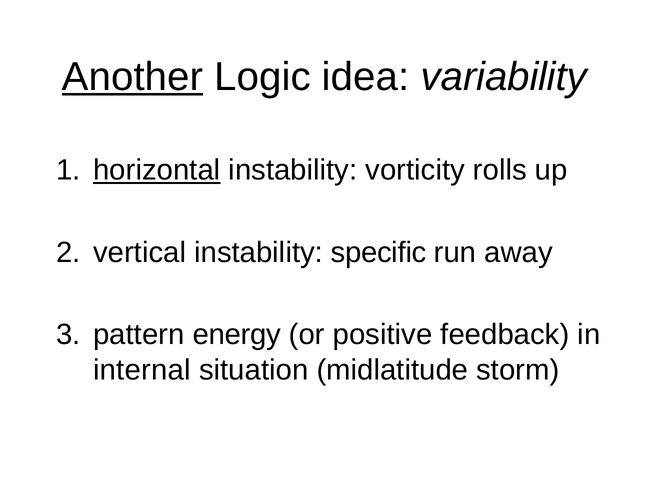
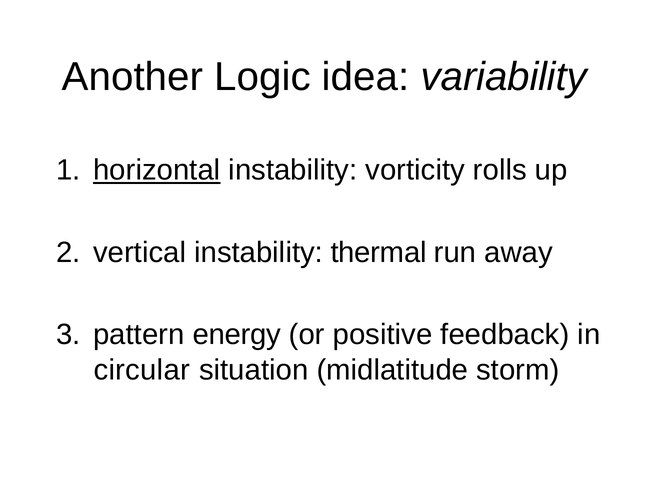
Another underline: present -> none
specific: specific -> thermal
internal: internal -> circular
